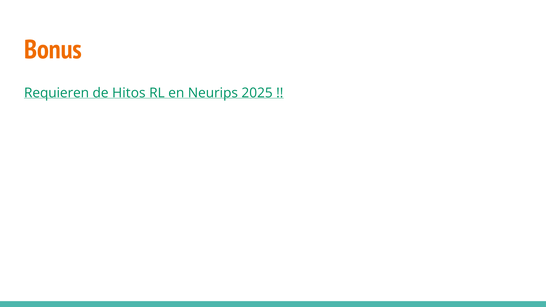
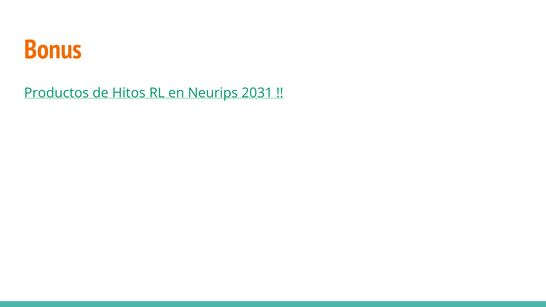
Requieren: Requieren -> Productos
2025: 2025 -> 2031
